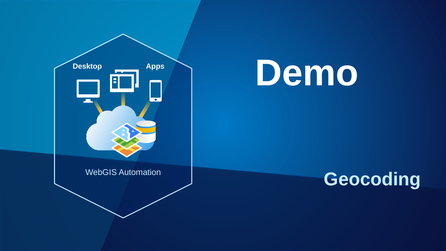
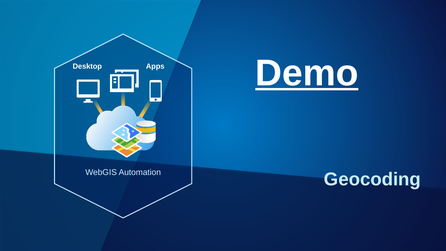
Demo underline: none -> present
